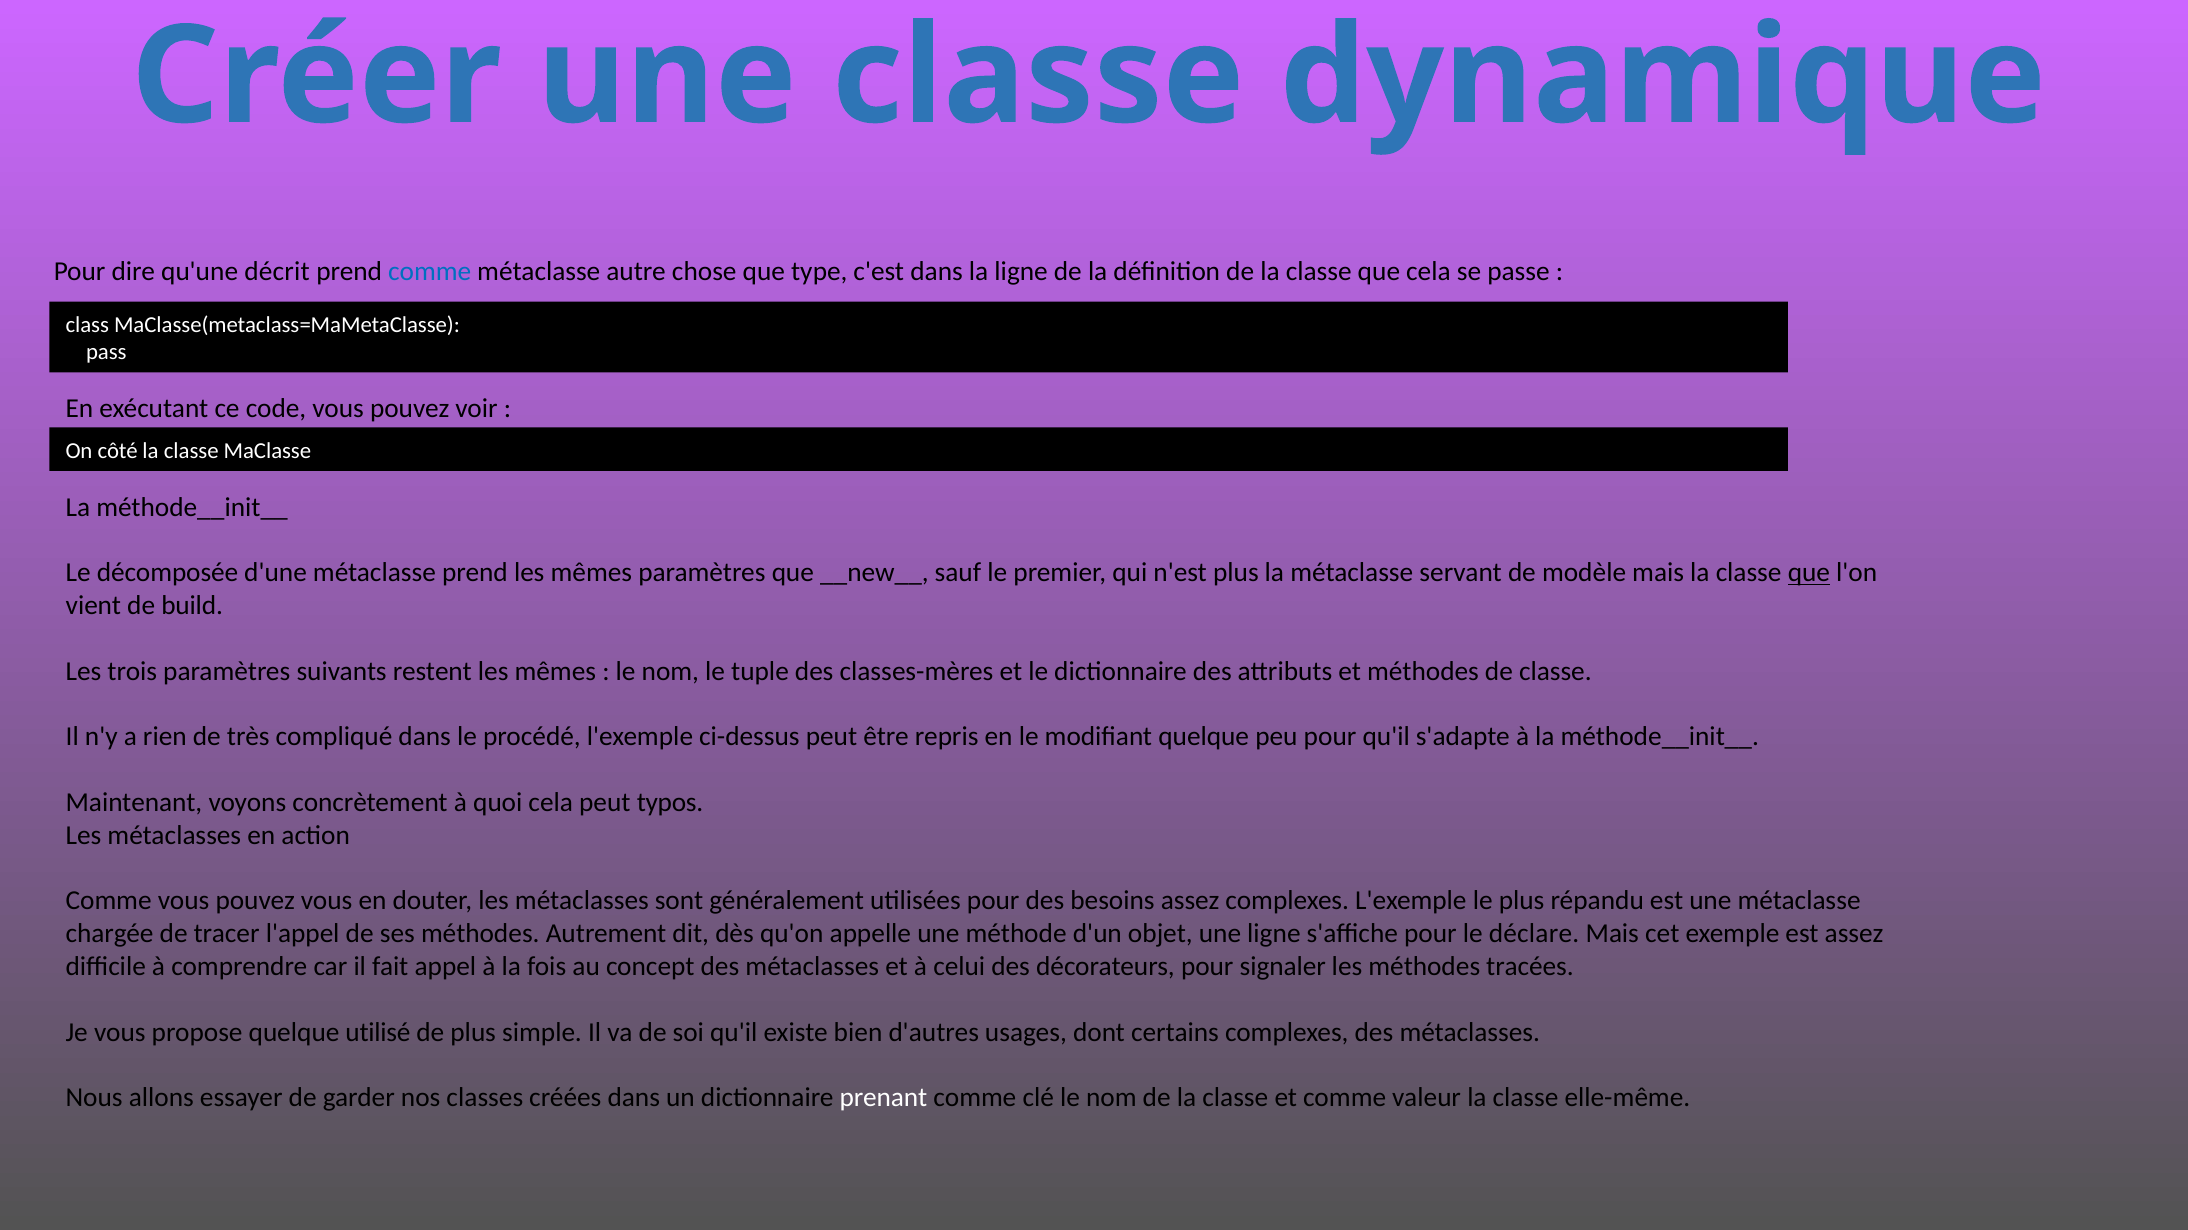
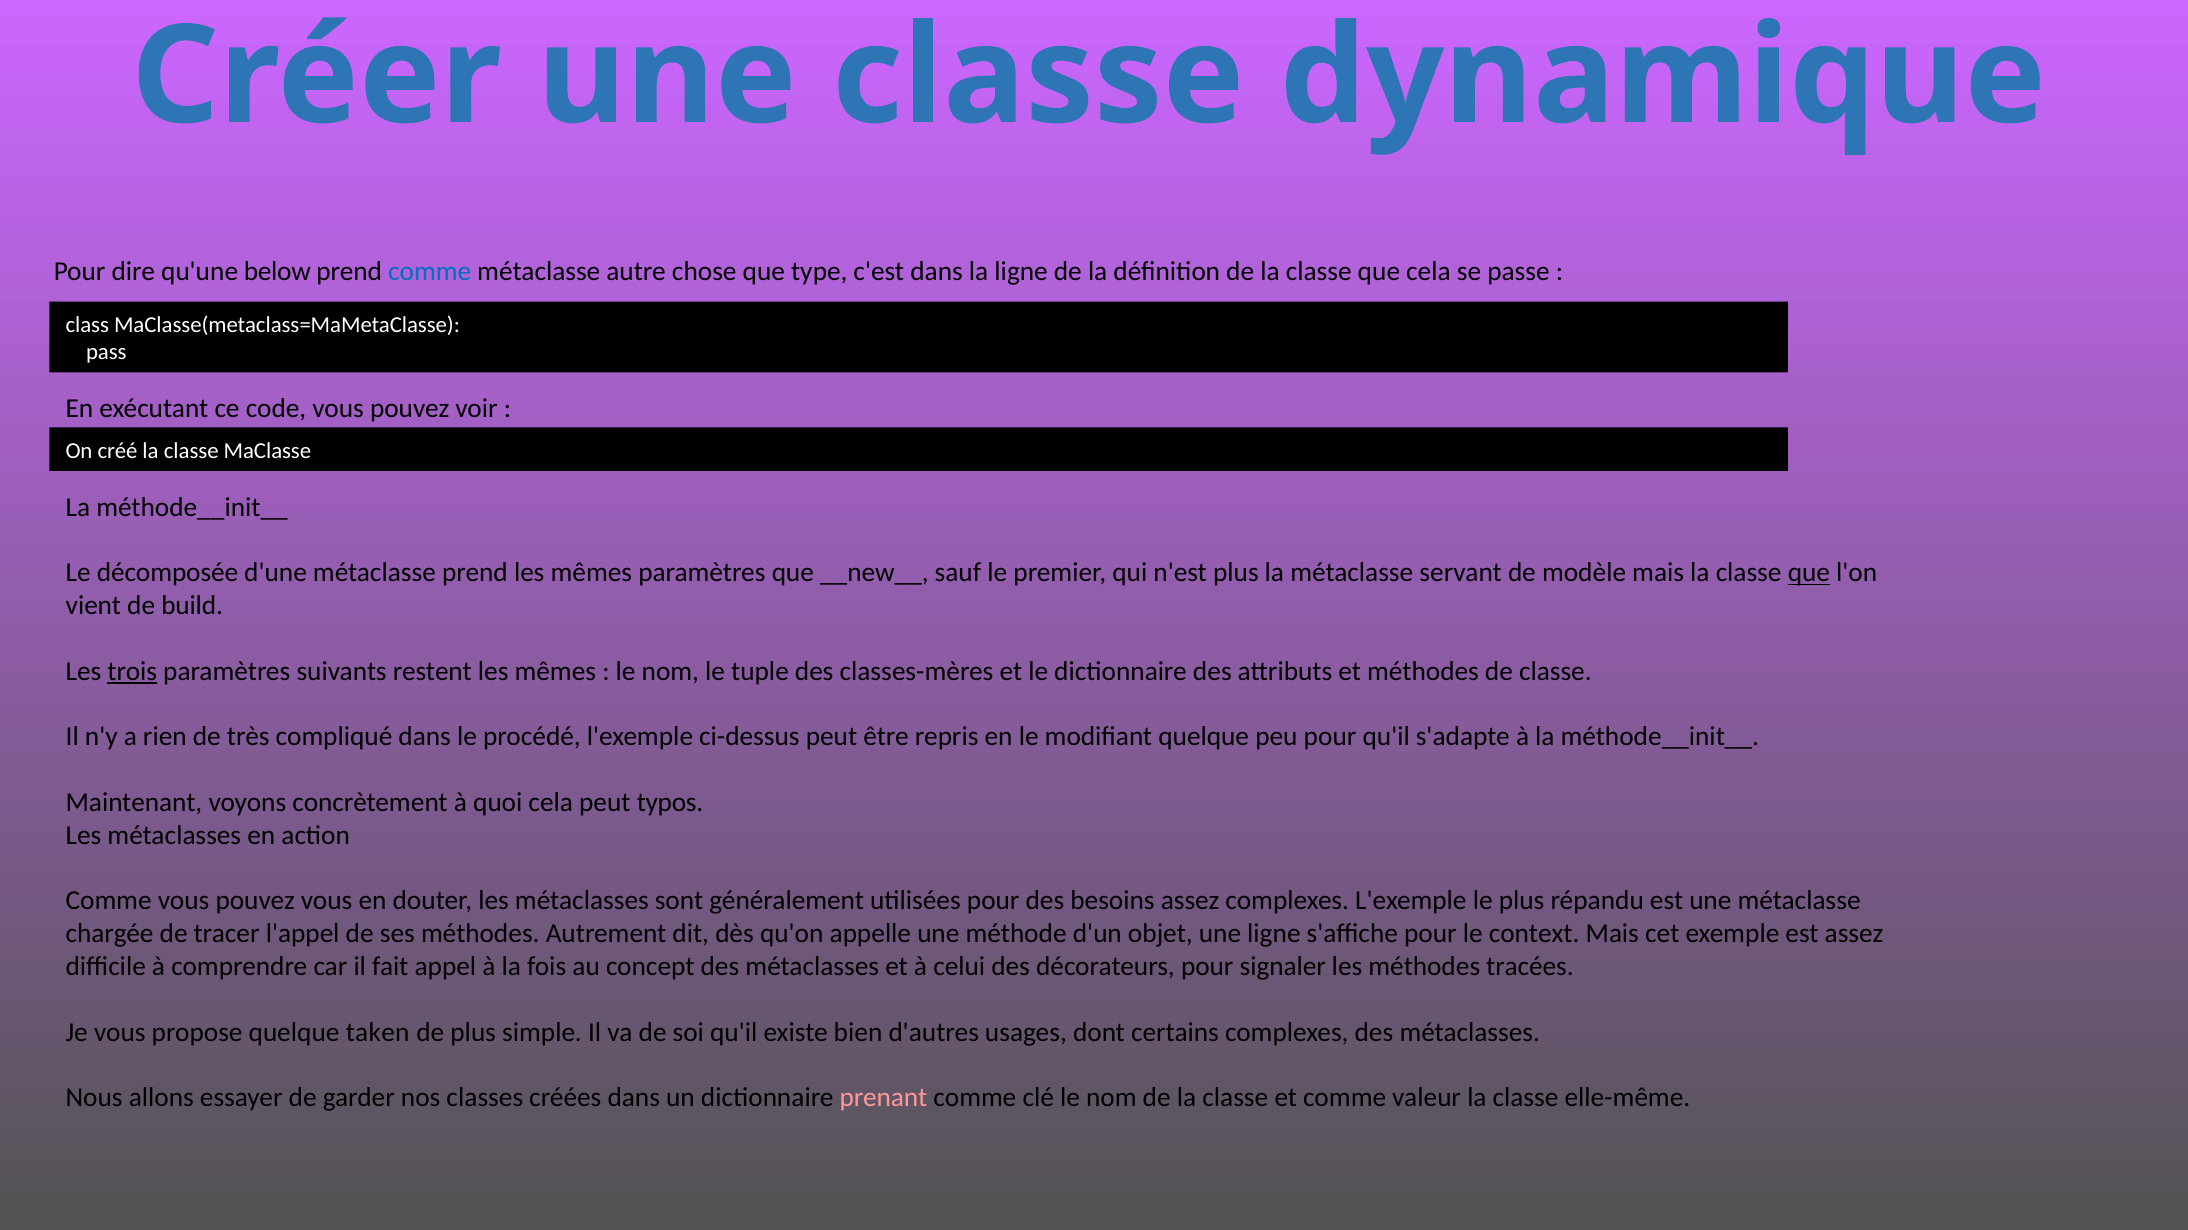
décrit: décrit -> below
côté: côté -> créé
trois underline: none -> present
déclare: déclare -> context
utilisé: utilisé -> taken
prenant colour: white -> pink
